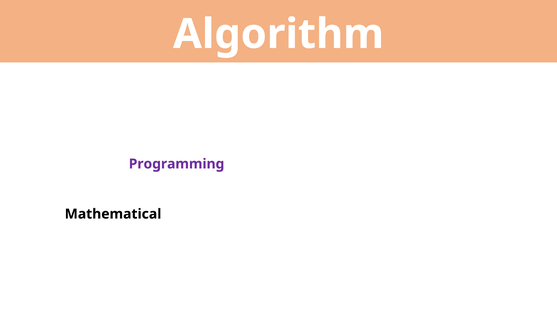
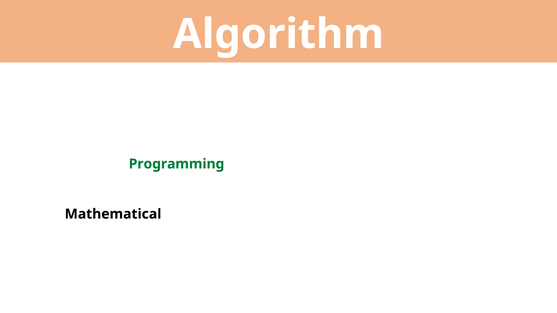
Programming colour: purple -> green
